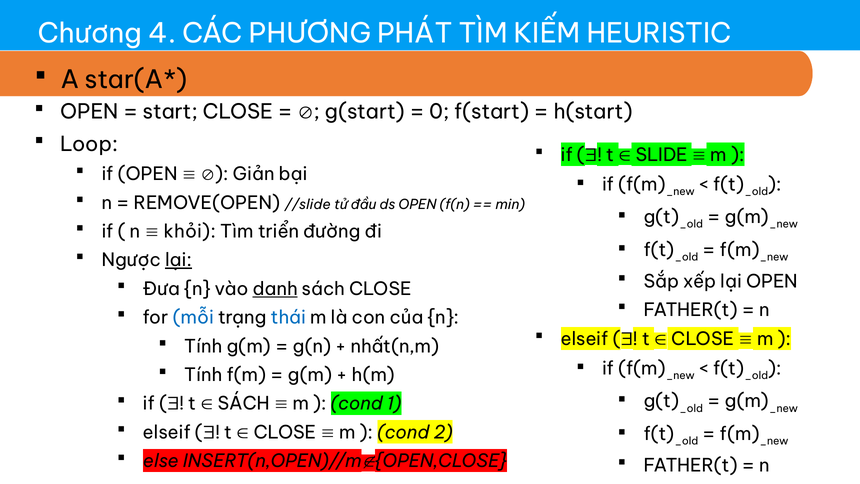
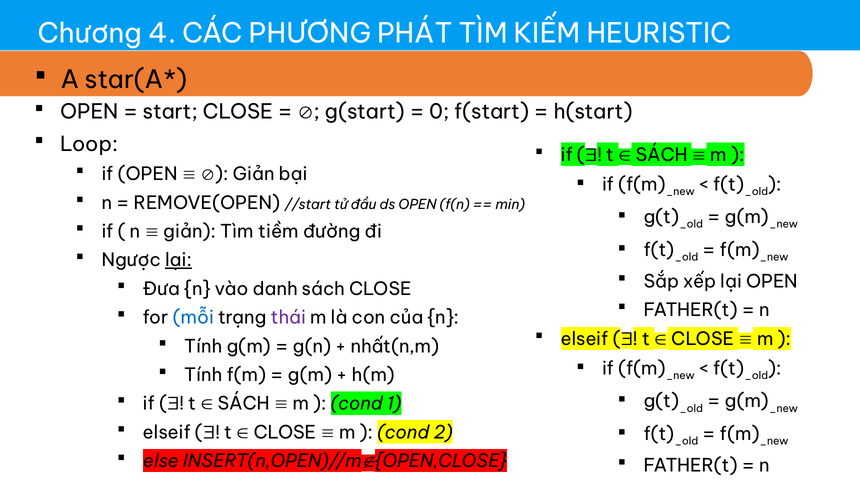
SLIDE at (662, 155): SLIDE -> SÁCH
//slide: //slide -> //start
khỏi at (190, 232): khỏi -> giản
triển: triển -> tiềm
danh underline: present -> none
thái colour: blue -> purple
